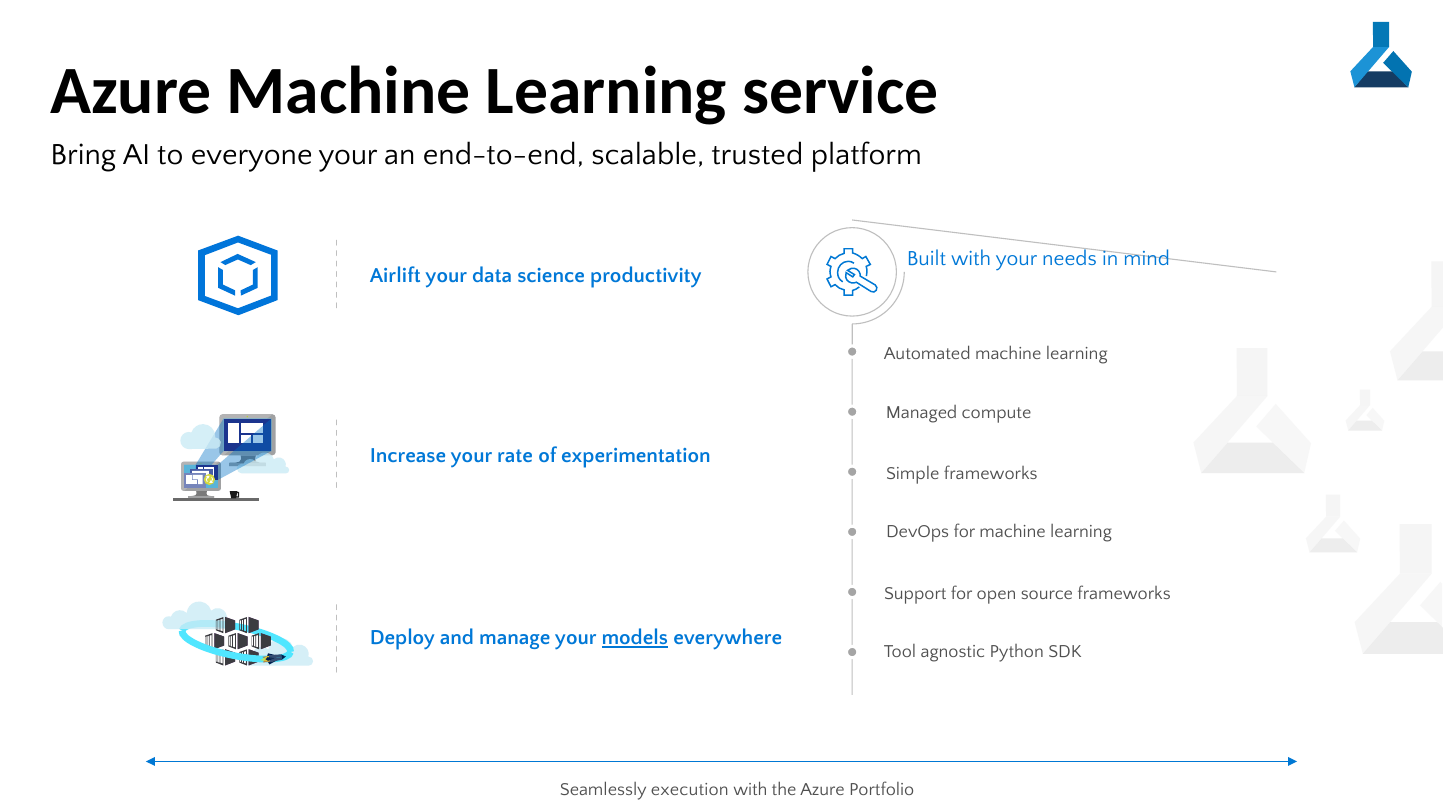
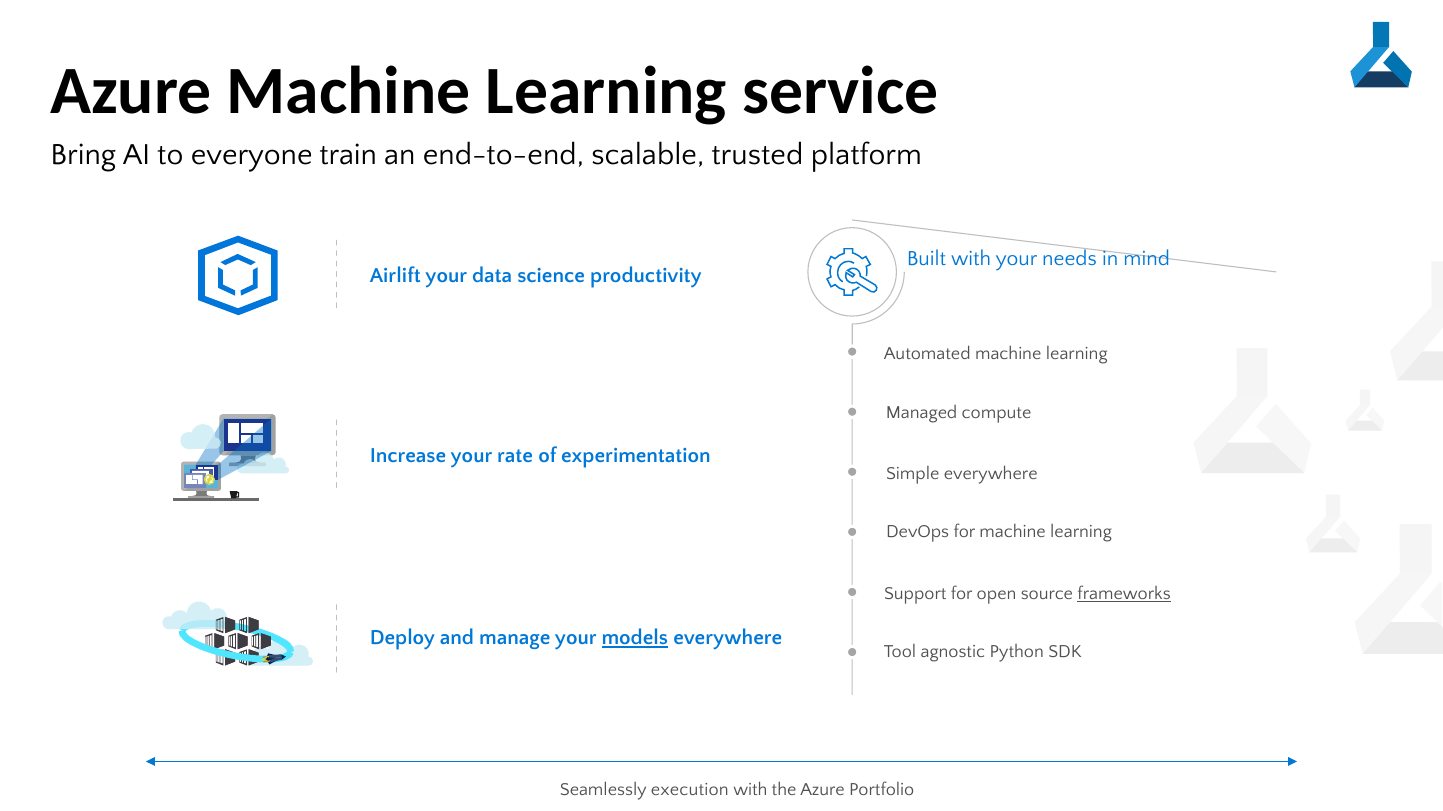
everyone your: your -> train
Simple frameworks: frameworks -> everywhere
frameworks at (1124, 594) underline: none -> present
